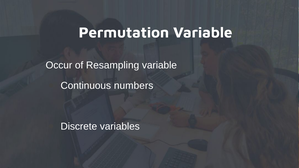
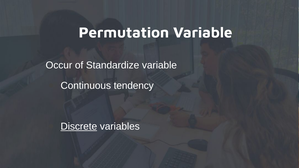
Resampling: Resampling -> Standardize
numbers: numbers -> tendency
Discrete underline: none -> present
